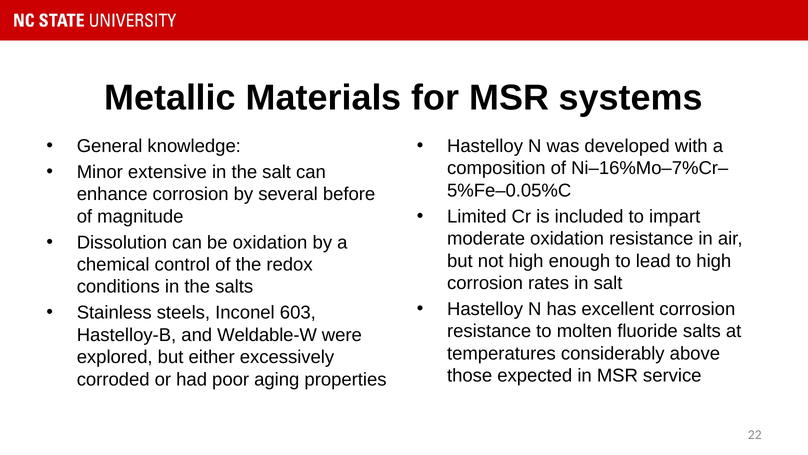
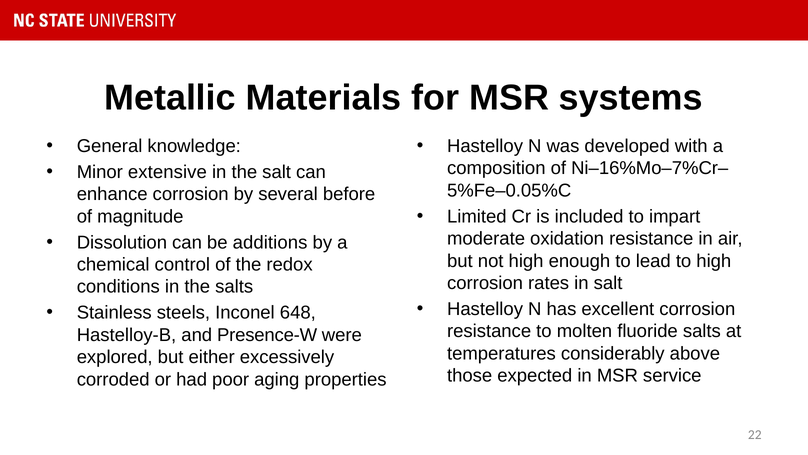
be oxidation: oxidation -> additions
603: 603 -> 648
Weldable-W: Weldable-W -> Presence-W
